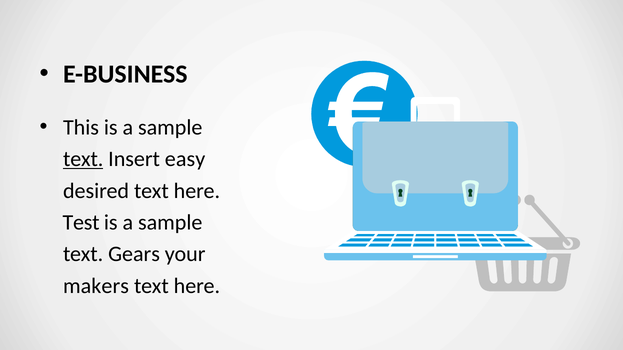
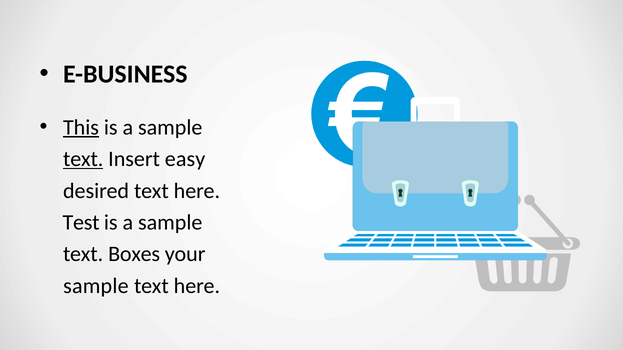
This underline: none -> present
Gears: Gears -> Boxes
makers at (96, 286): makers -> sample
